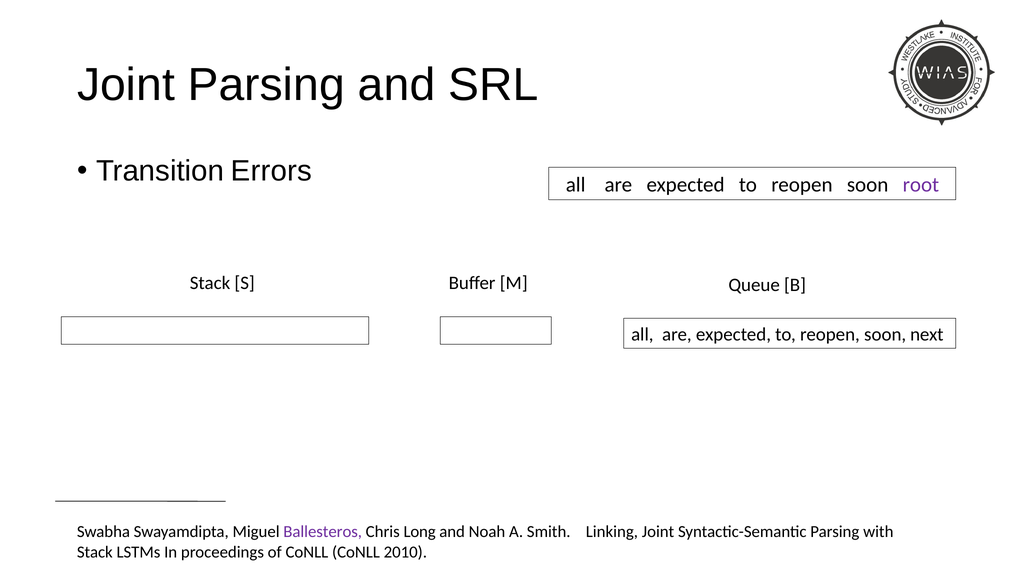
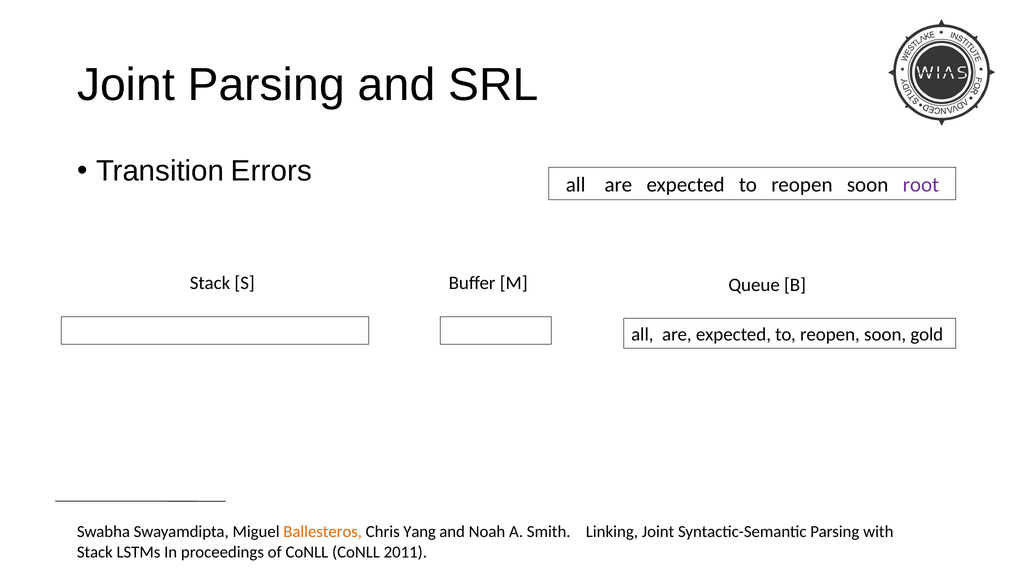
next: next -> gold
Ballesteros colour: purple -> orange
Long: Long -> Yang
2010: 2010 -> 2011
